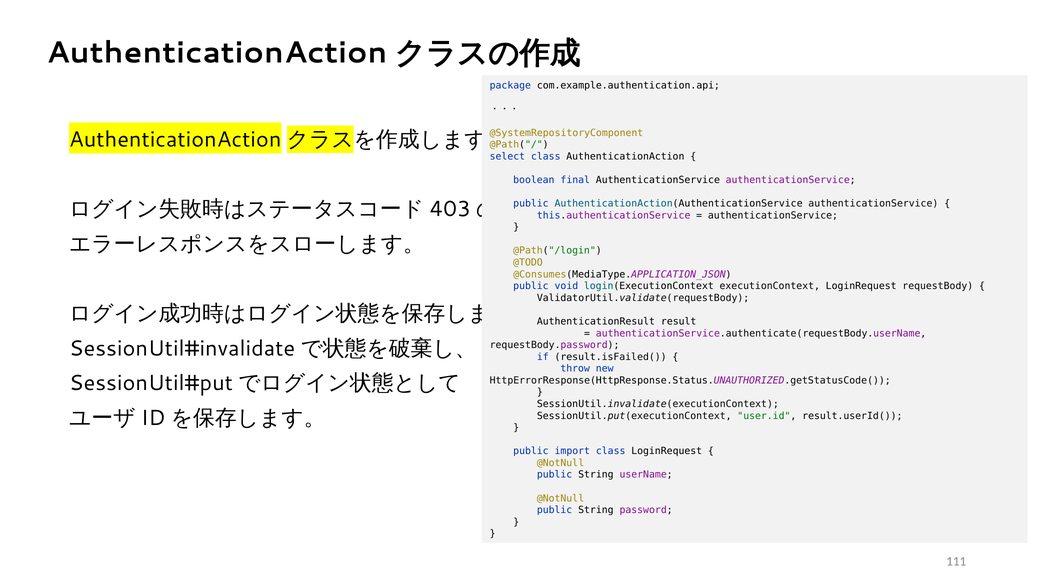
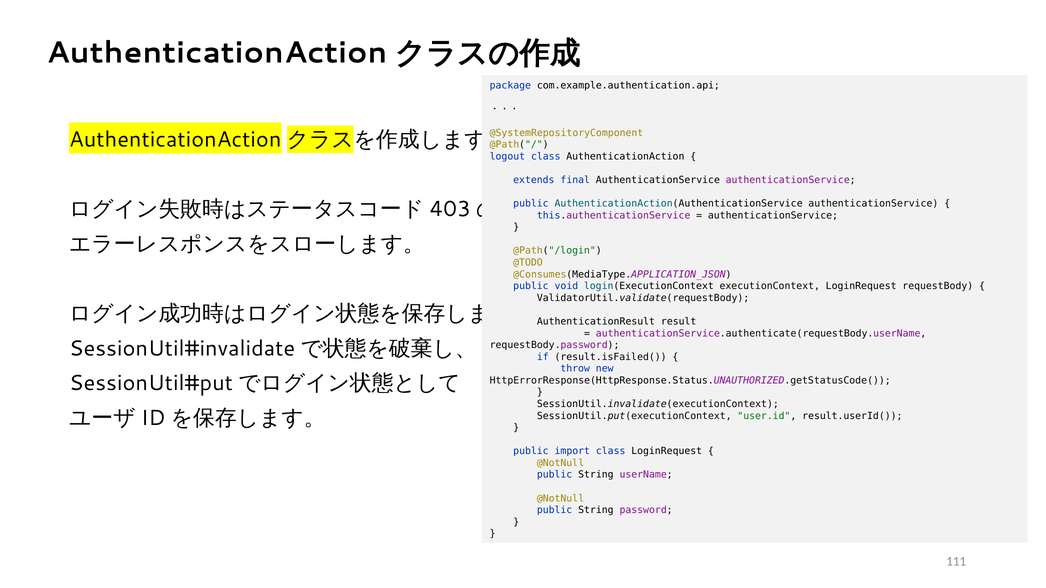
select: select -> logout
boolean: boolean -> extends
